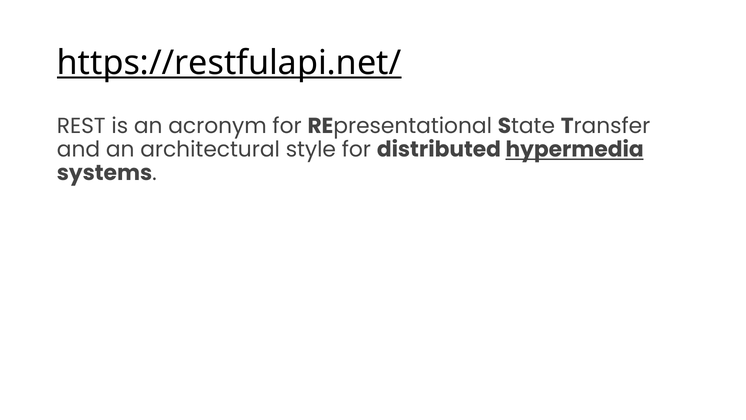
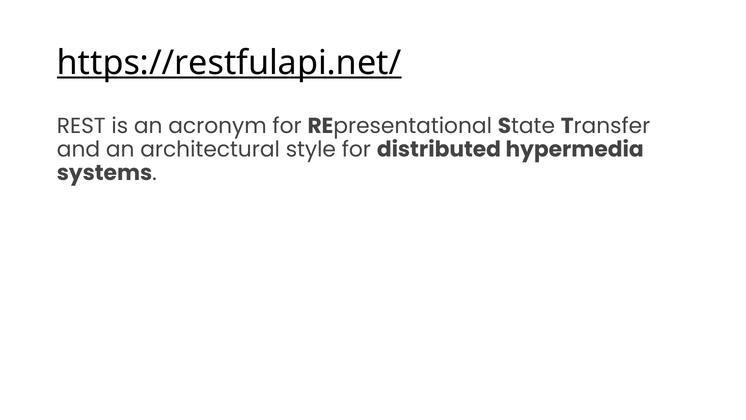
hypermedia underline: present -> none
